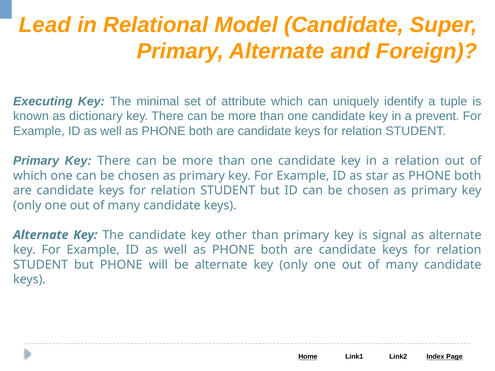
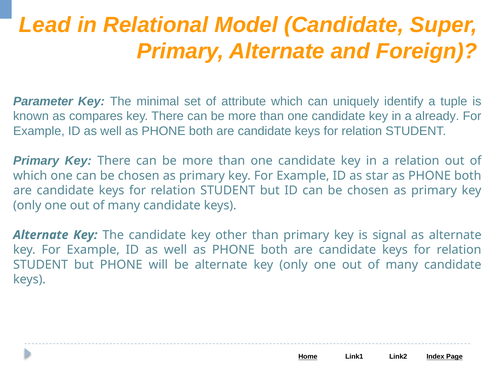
Executing: Executing -> Parameter
dictionary: dictionary -> compares
prevent: prevent -> already
